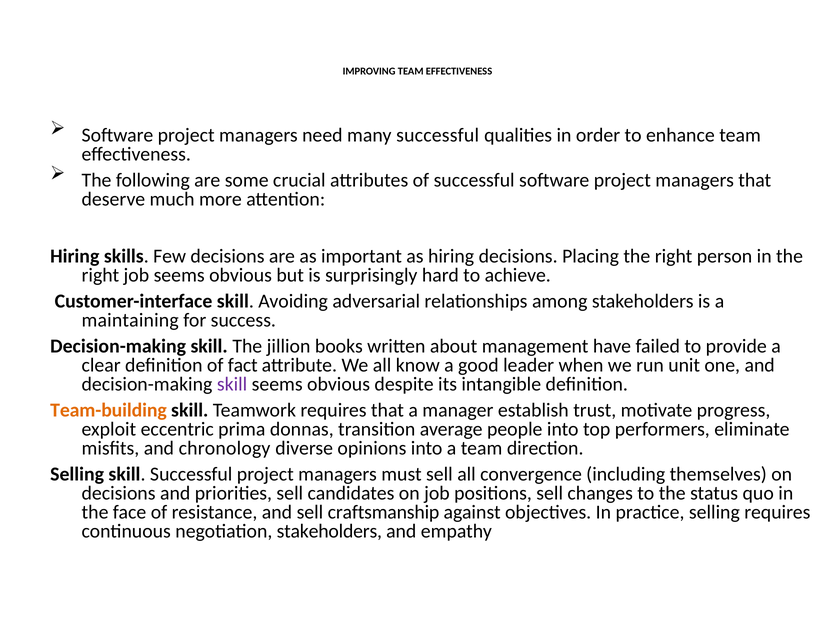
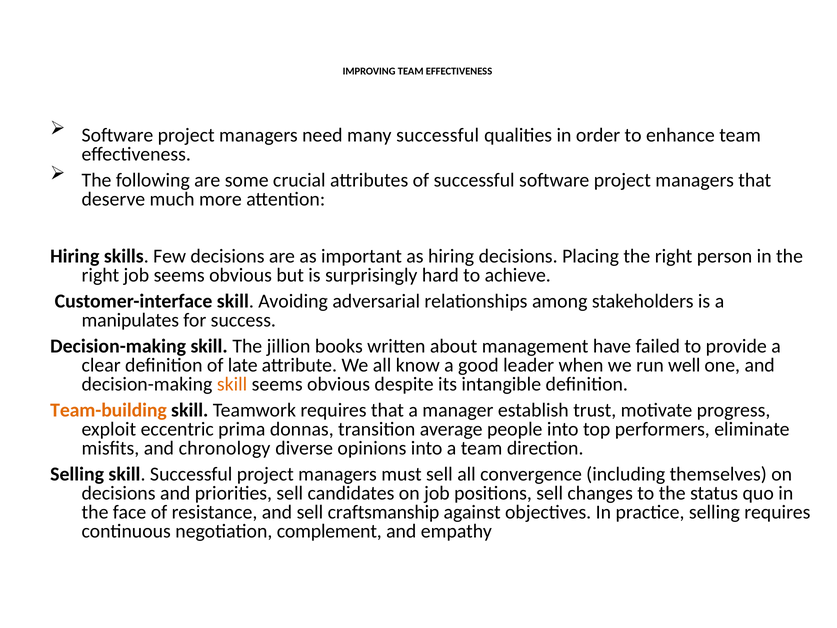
maintaining: maintaining -> manipulates
fact: fact -> late
unit: unit -> well
skill at (232, 384) colour: purple -> orange
negotiation stakeholders: stakeholders -> complement
